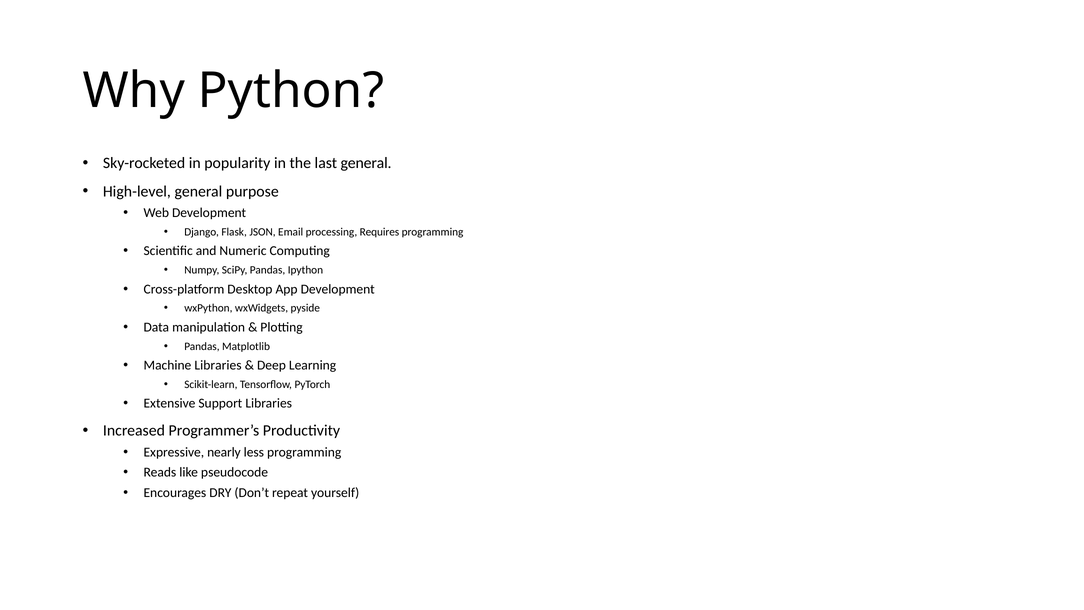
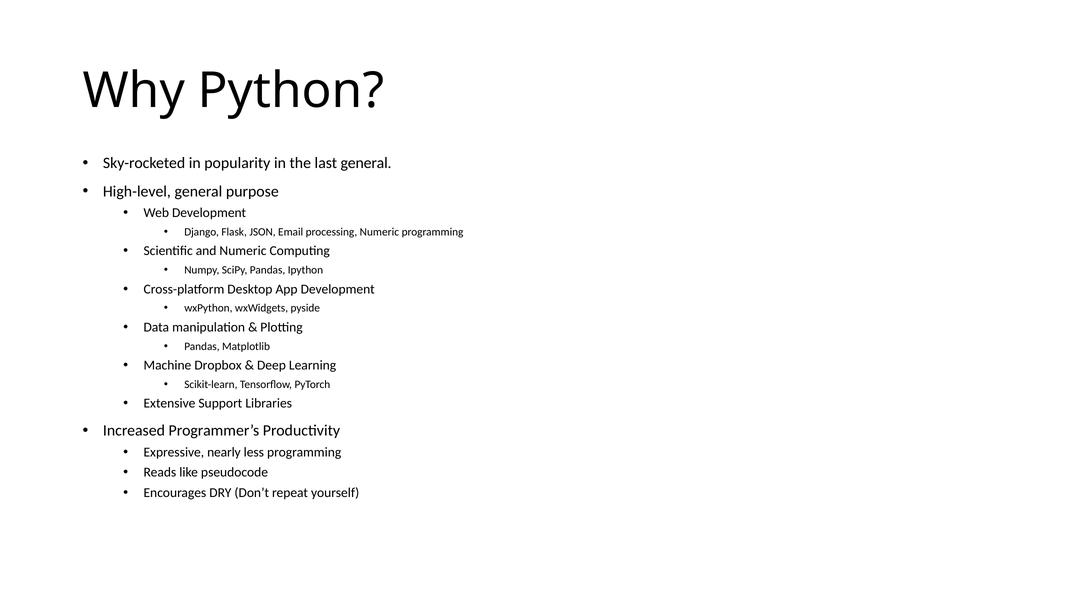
processing Requires: Requires -> Numeric
Machine Libraries: Libraries -> Dropbox
